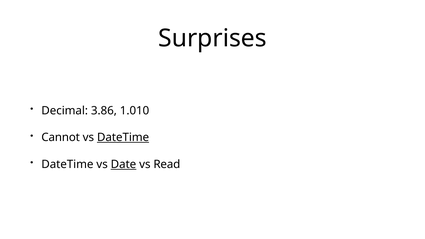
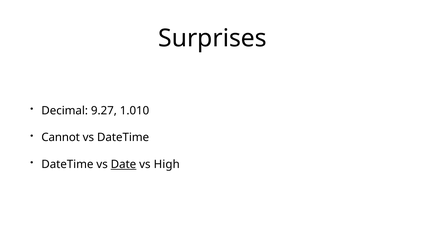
3.86: 3.86 -> 9.27
DateTime at (123, 137) underline: present -> none
Read: Read -> High
